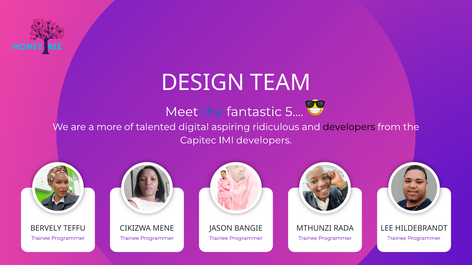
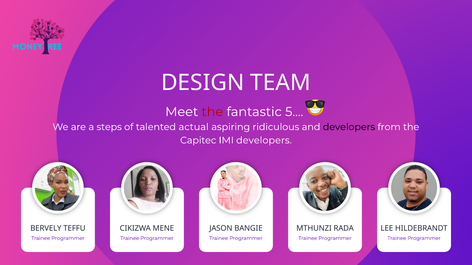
the at (212, 112) colour: blue -> red
more: more -> steps
digital: digital -> actual
